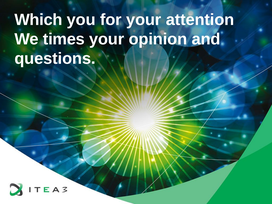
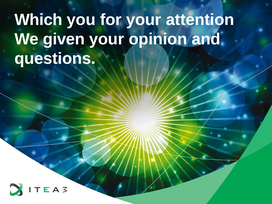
times: times -> given
